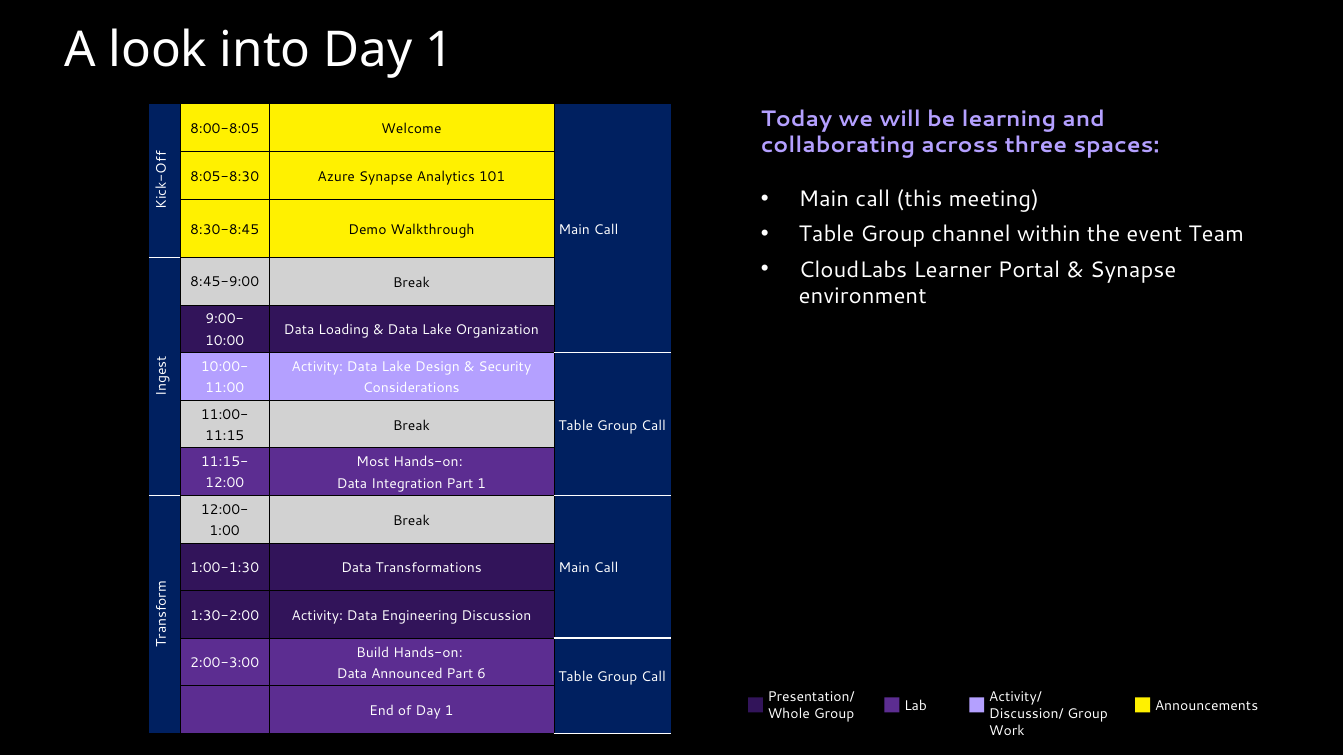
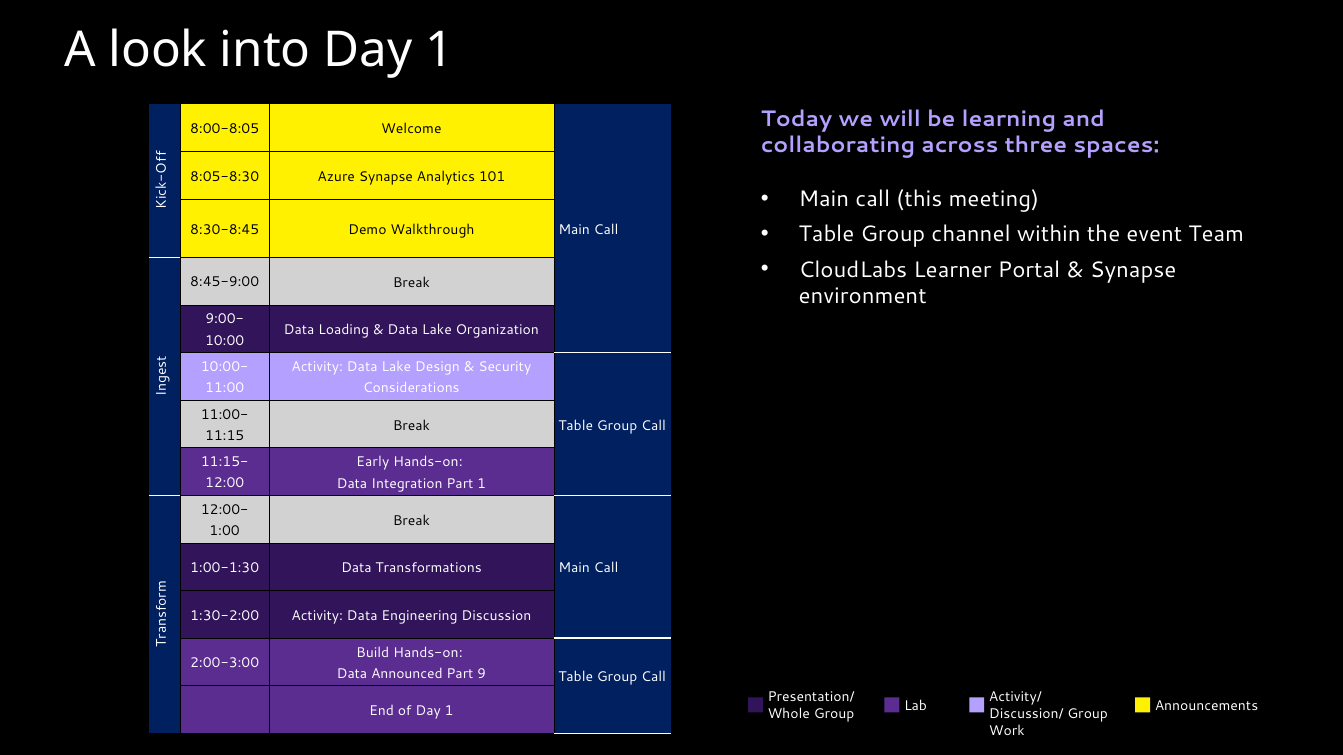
Most: Most -> Early
6: 6 -> 9
